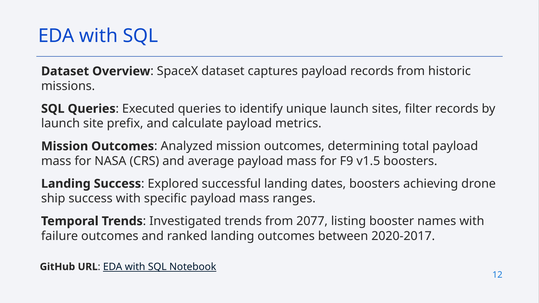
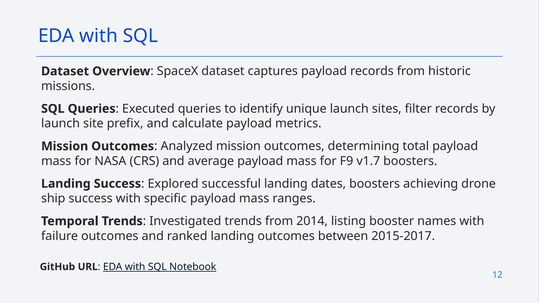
v1.5: v1.5 -> v1.7
2077: 2077 -> 2014
2020-2017: 2020-2017 -> 2015-2017
